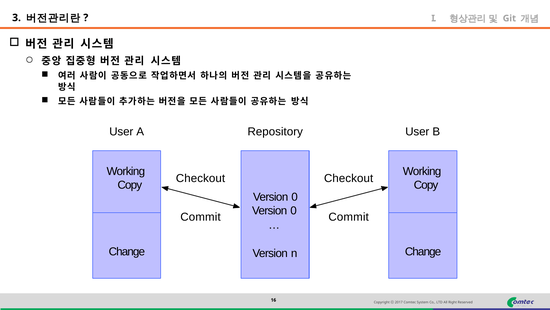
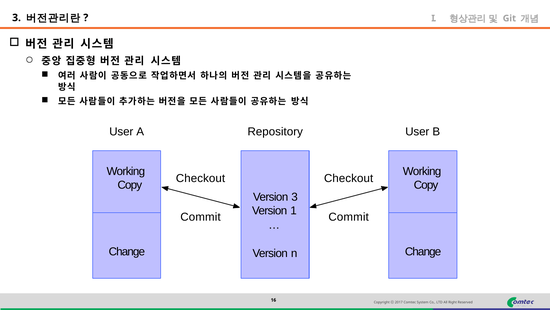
0 at (295, 197): 0 -> 3
0 at (294, 210): 0 -> 1
